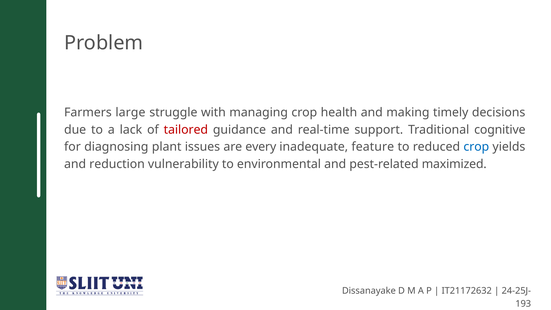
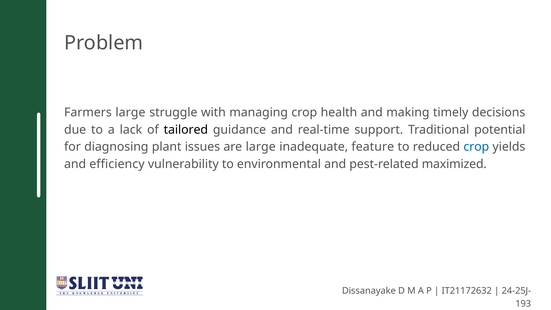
tailored colour: red -> black
cognitive: cognitive -> potential
are every: every -> large
reduction: reduction -> efficiency
